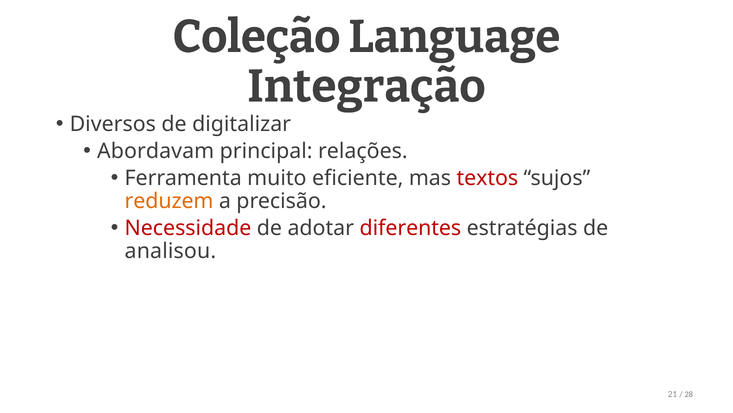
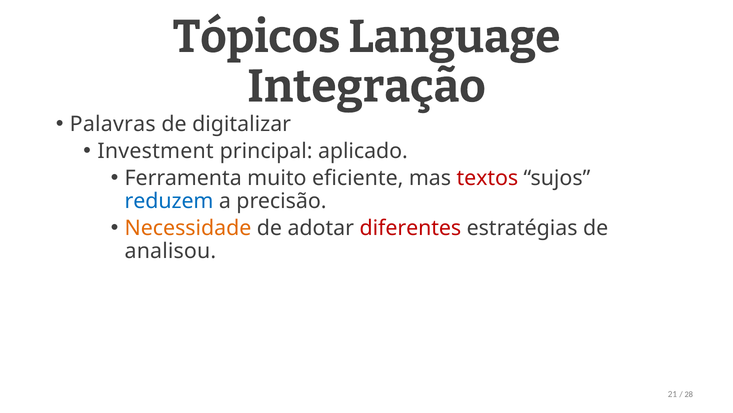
Coleção: Coleção -> Tópicos
Diversos: Diversos -> Palavras
Abordavam: Abordavam -> Investment
relações: relações -> aplicado
reduzem colour: orange -> blue
Necessidade colour: red -> orange
